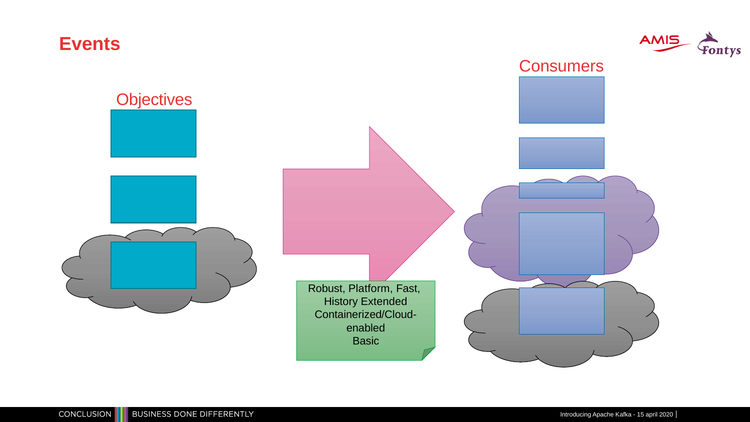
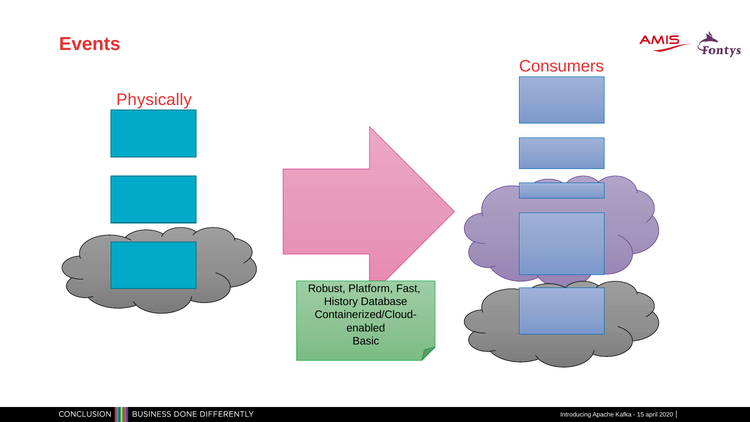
Objectives: Objectives -> Physically
Extended: Extended -> Database
